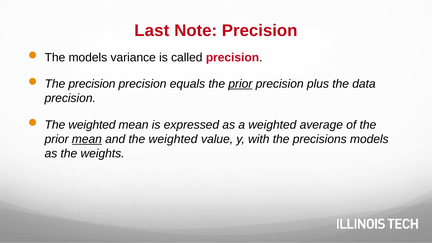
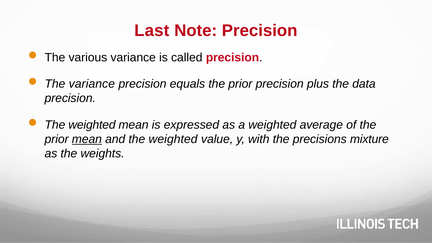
The models: models -> various
The precision: precision -> variance
prior at (240, 84) underline: present -> none
precisions models: models -> mixture
